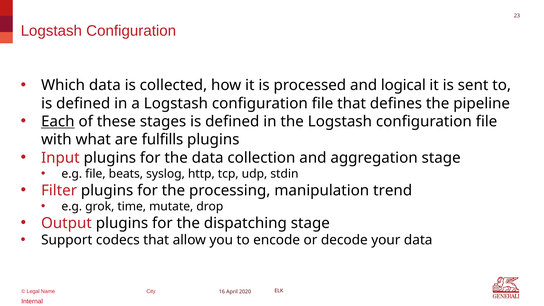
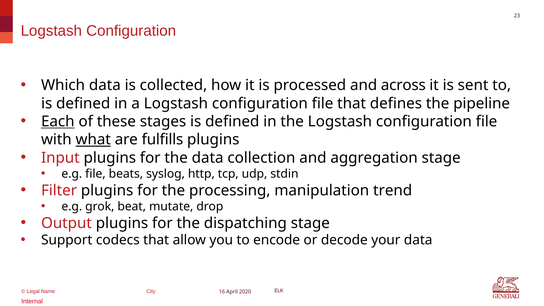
logical: logical -> across
what underline: none -> present
time: time -> beat
